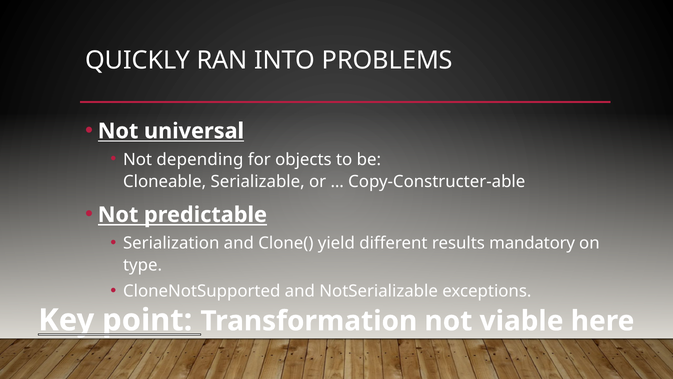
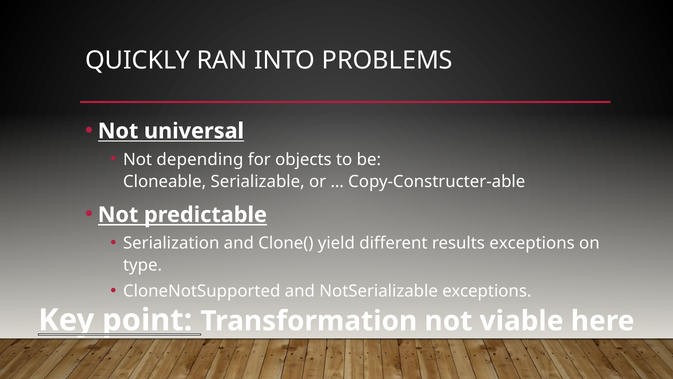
results mandatory: mandatory -> exceptions
